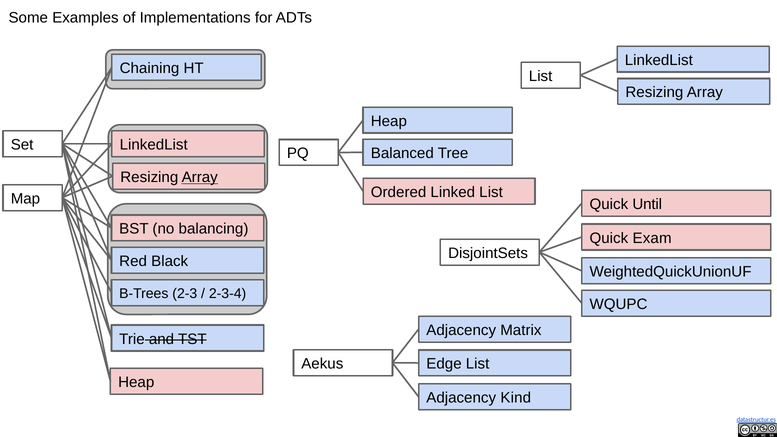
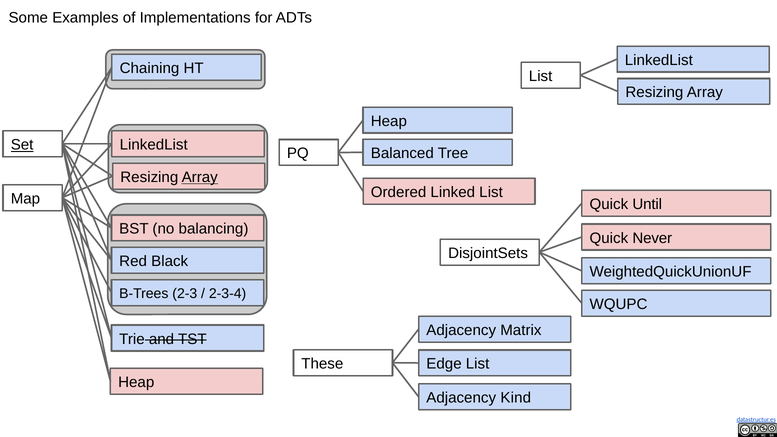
Set underline: none -> present
Exam: Exam -> Never
Aekus: Aekus -> These
